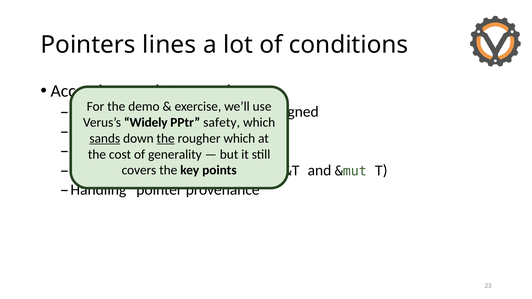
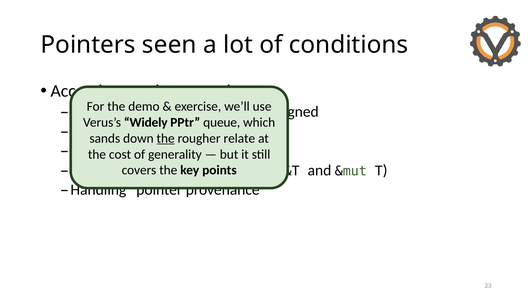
lines: lines -> seen
safety: safety -> queue
sands underline: present -> none
which at (239, 138): which -> relate
